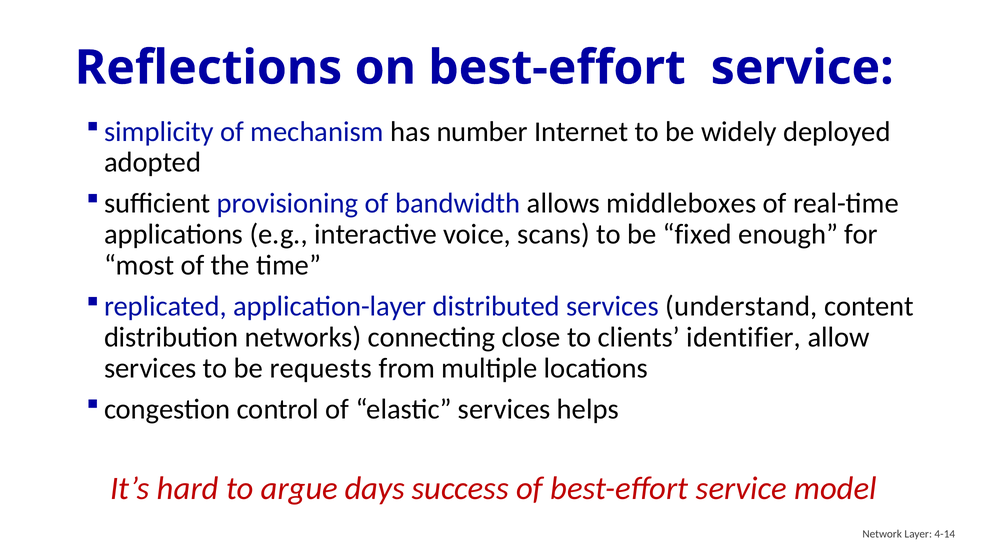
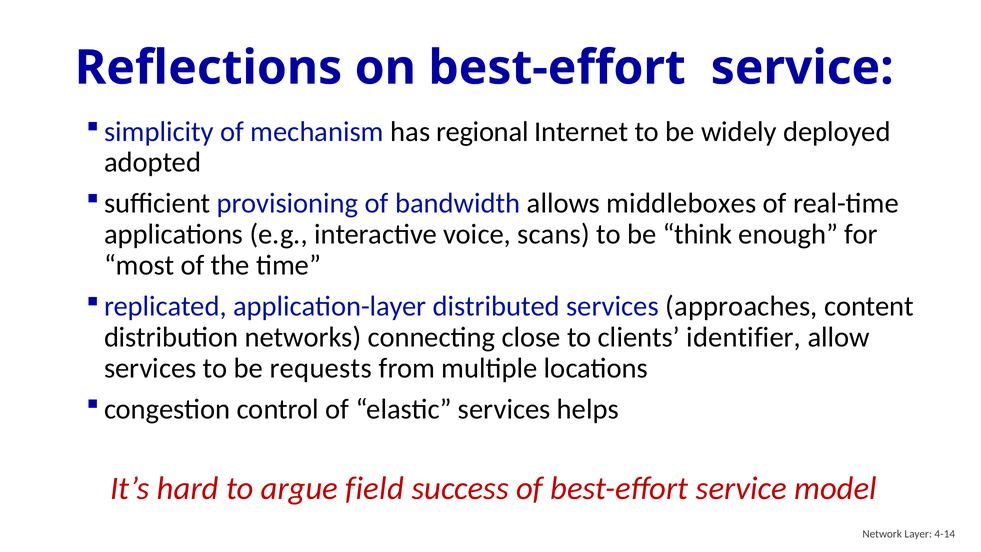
number: number -> regional
fixed: fixed -> think
understand: understand -> approaches
days: days -> field
